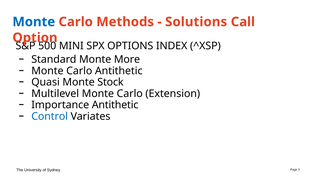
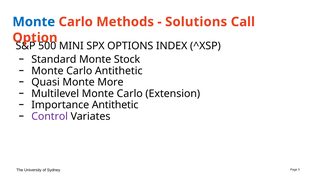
More: More -> Stock
Stock: Stock -> More
Control colour: blue -> purple
